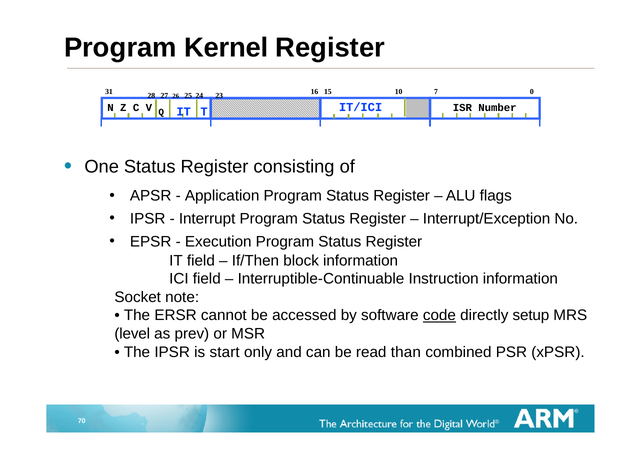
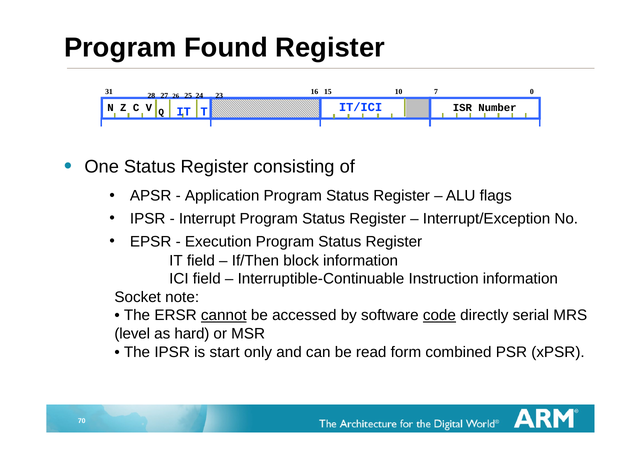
Kernel: Kernel -> Found
cannot underline: none -> present
setup: setup -> serial
prev: prev -> hard
than: than -> form
